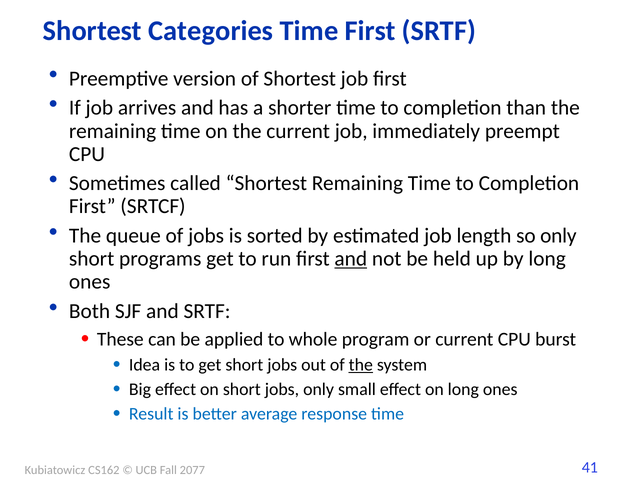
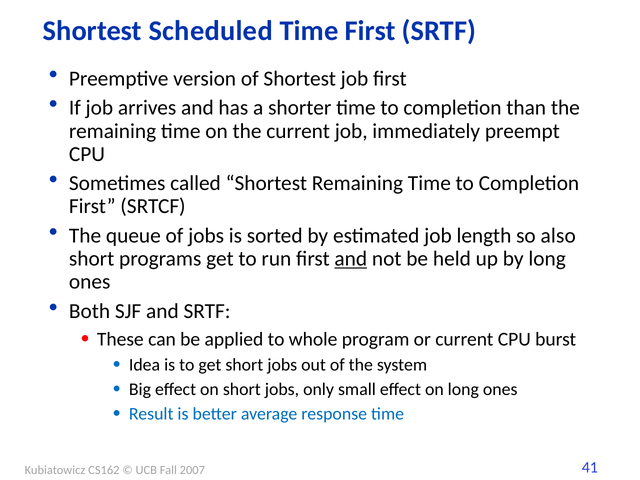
Categories: Categories -> Scheduled
so only: only -> also
the at (361, 365) underline: present -> none
2077: 2077 -> 2007
